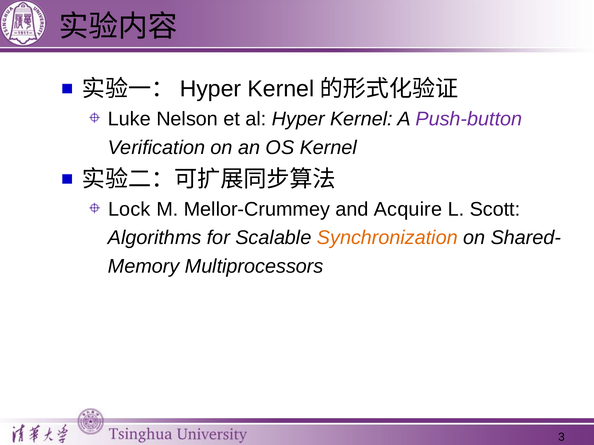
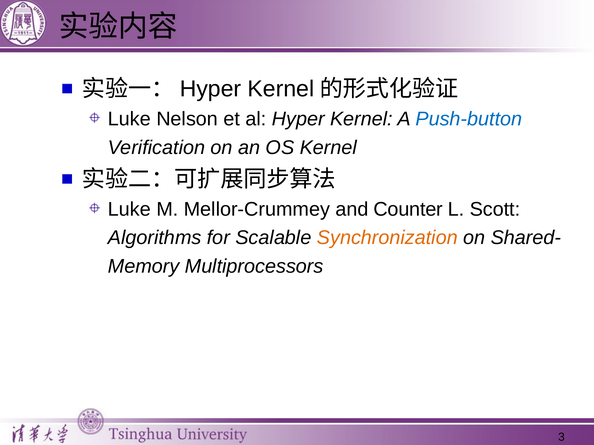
Push-button colour: purple -> blue
Lock at (129, 210): Lock -> Luke
Acquire: Acquire -> Counter
